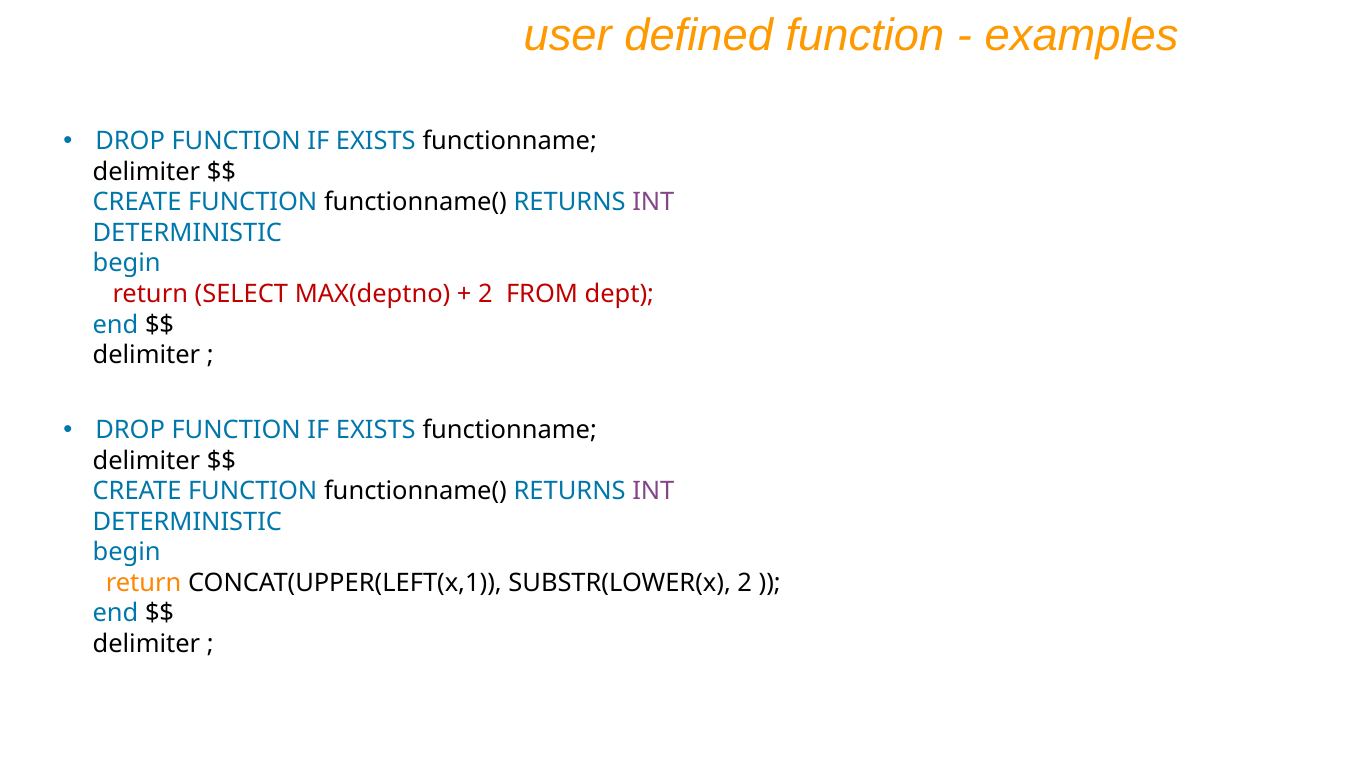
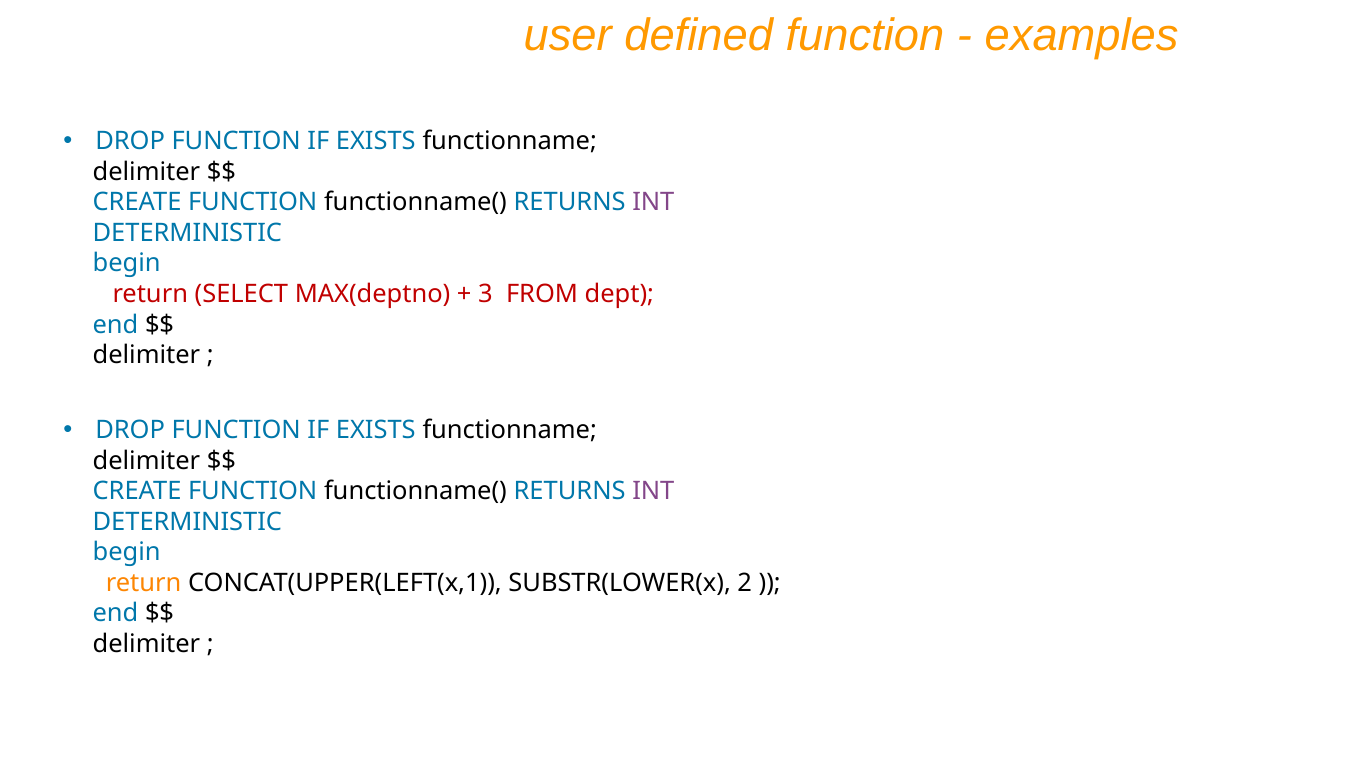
2 at (486, 294): 2 -> 3
